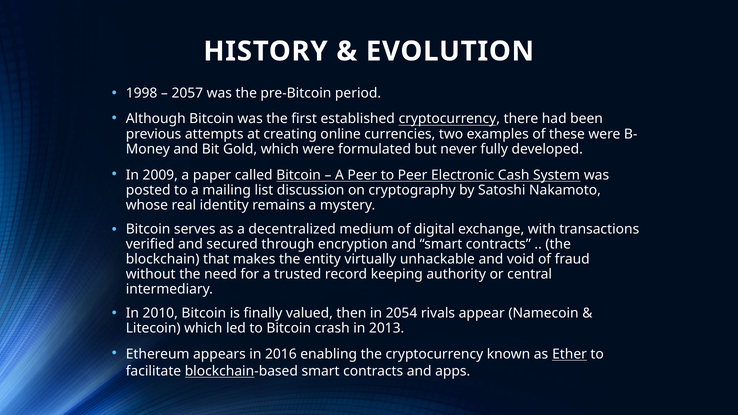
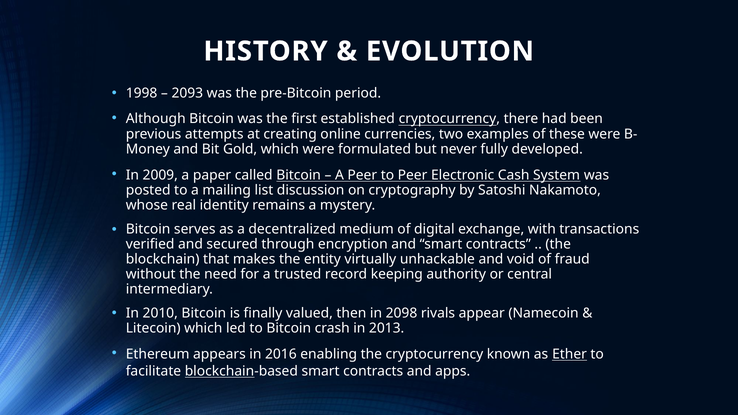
2057: 2057 -> 2093
2054: 2054 -> 2098
